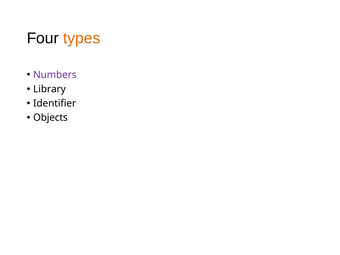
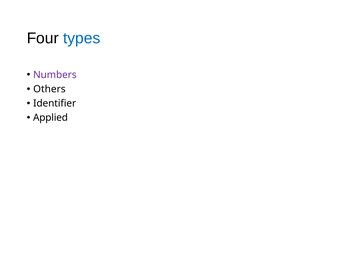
types colour: orange -> blue
Library: Library -> Others
Objects: Objects -> Applied
